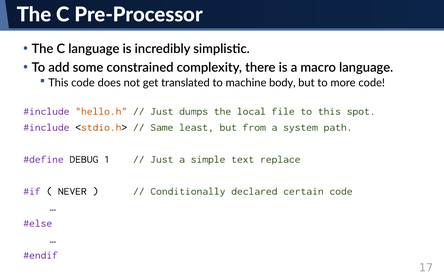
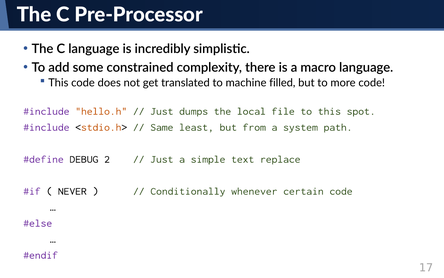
body: body -> filled
1: 1 -> 2
declared: declared -> whenever
